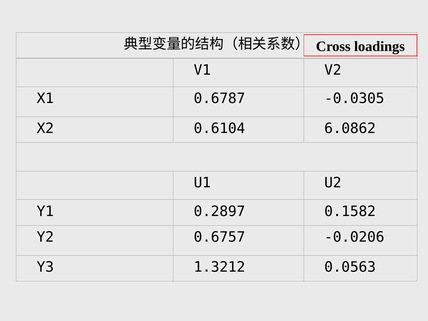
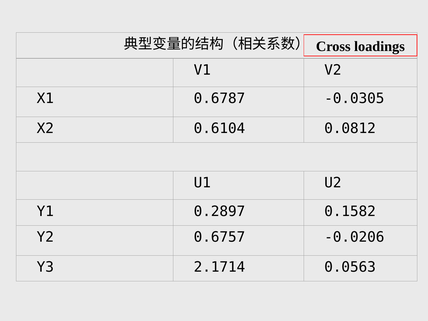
6.0862: 6.0862 -> 0.0812
1.3212: 1.3212 -> 2.1714
